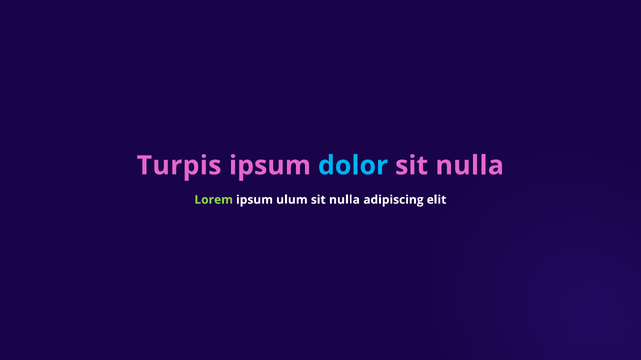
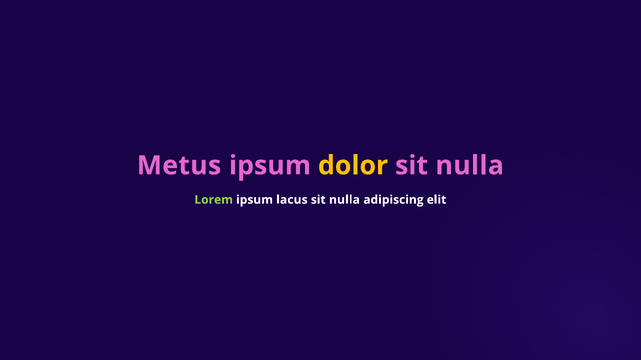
Turpis: Turpis -> Metus
dolor colour: light blue -> yellow
ulum: ulum -> lacus
